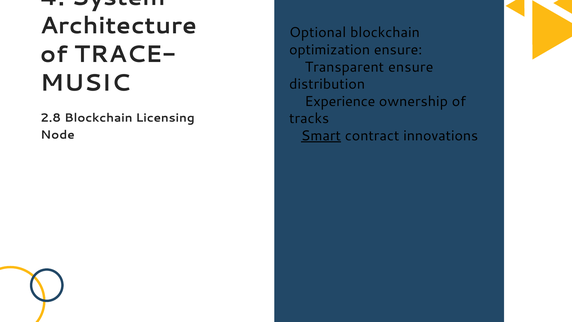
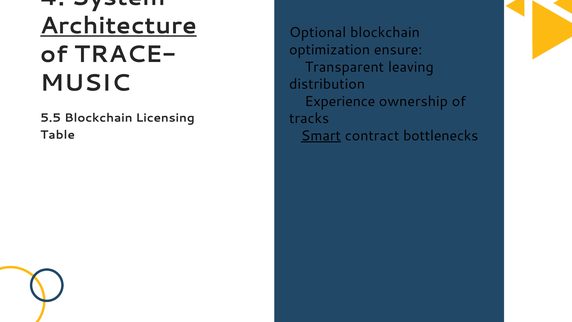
Architecture underline: none -> present
Transparent ensure: ensure -> leaving
2.8: 2.8 -> 5.5
innovations: innovations -> bottlenecks
Node: Node -> Table
